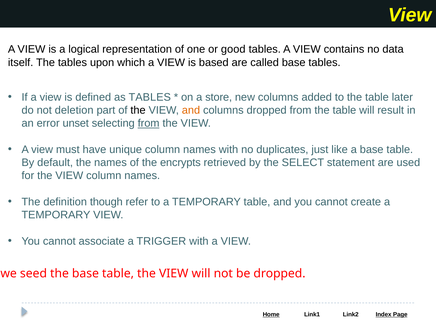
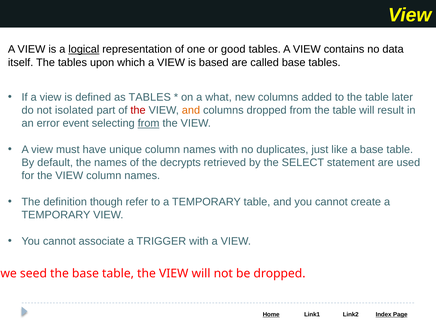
logical underline: none -> present
store: store -> what
deletion: deletion -> isolated
the at (138, 110) colour: black -> red
unset: unset -> event
encrypts: encrypts -> decrypts
